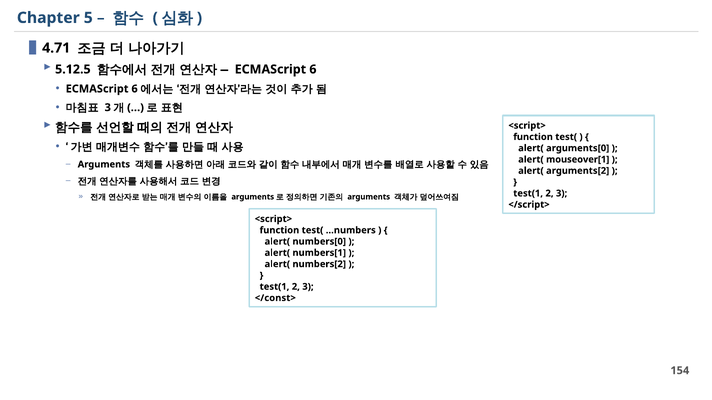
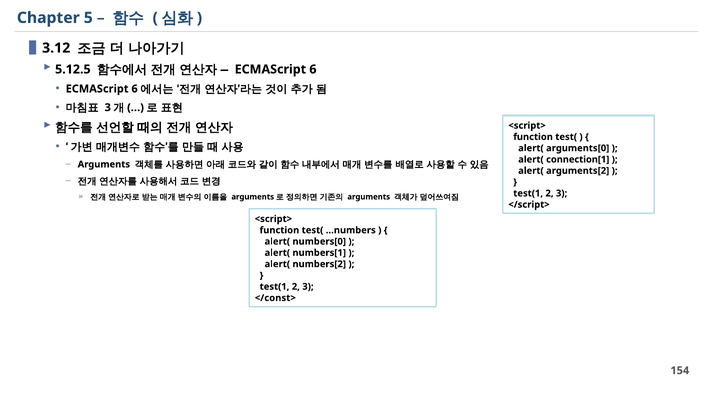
4.71: 4.71 -> 3.12
mouseover[1: mouseover[1 -> connection[1
